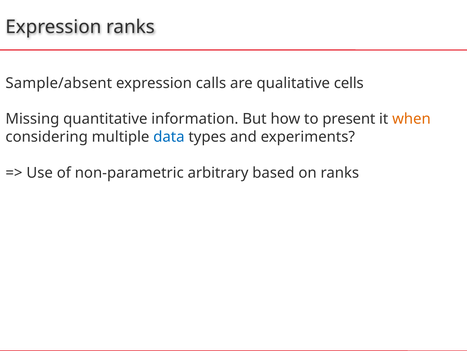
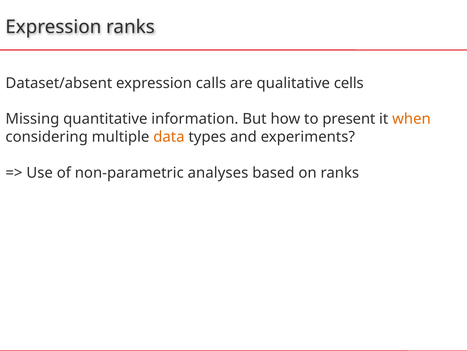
Sample/absent: Sample/absent -> Dataset/absent
data colour: blue -> orange
arbitrary: arbitrary -> analyses
